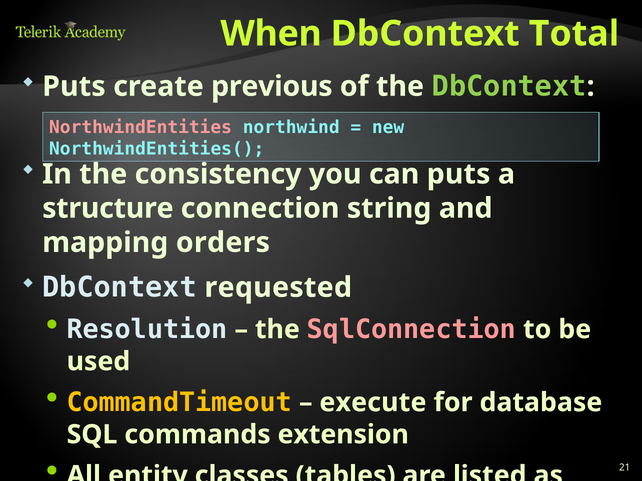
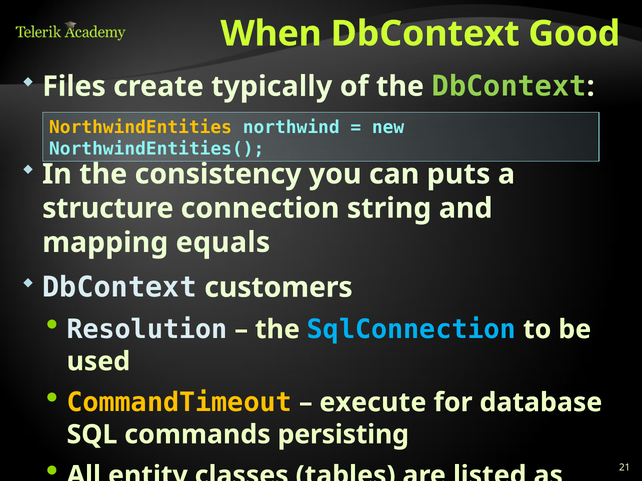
Total: Total -> Good
Puts at (74, 86): Puts -> Files
previous: previous -> typically
NorthwindEntities colour: pink -> yellow
mapping orders: orders -> equals
requested: requested -> customers
SqlConnection colour: pink -> light blue
extension: extension -> persisting
